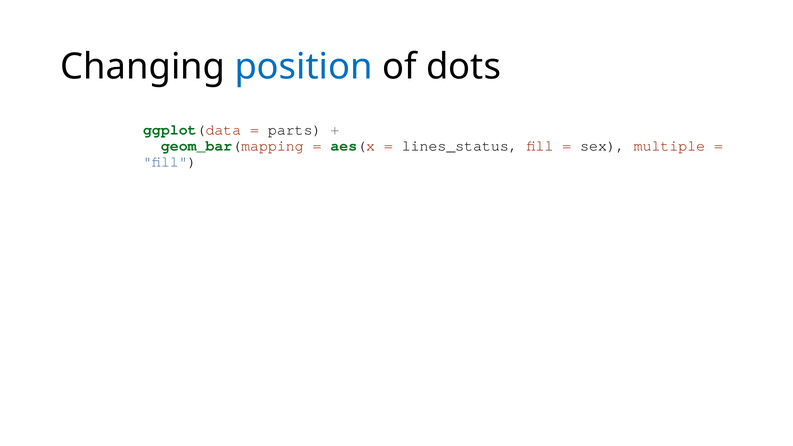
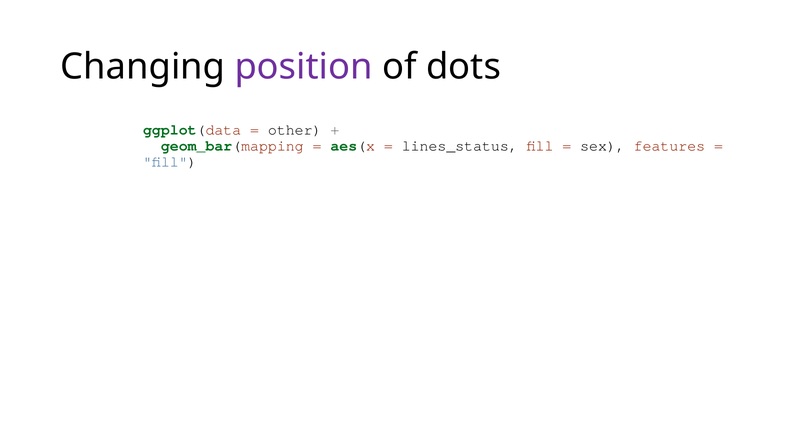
position colour: blue -> purple
parts: parts -> other
multiple: multiple -> features
